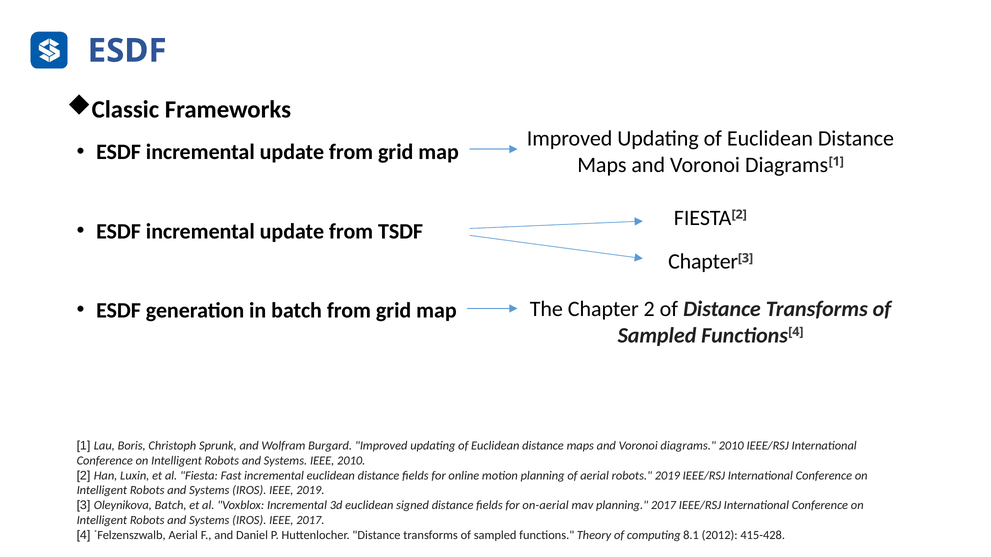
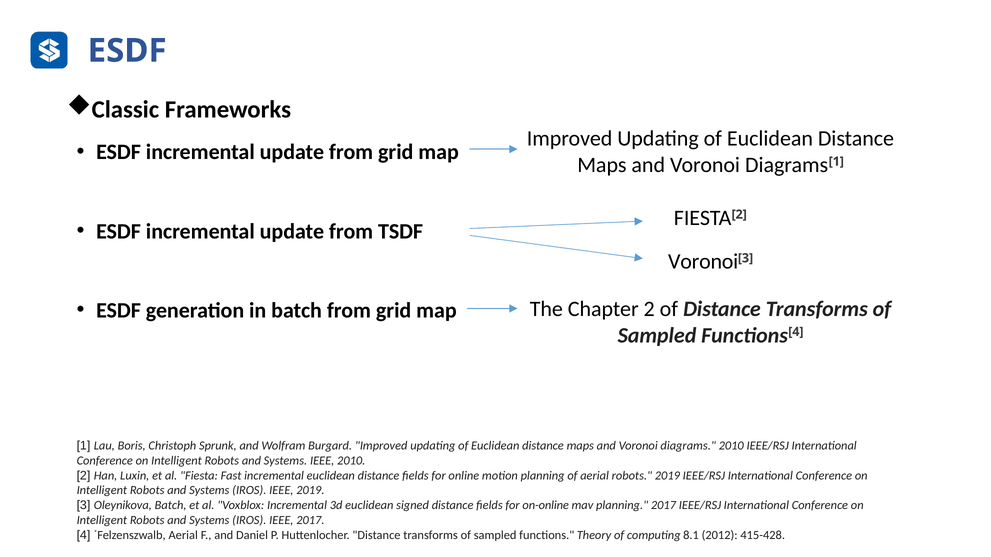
Chapter at (703, 262): Chapter -> Voronoi
on-aerial: on-aerial -> on-online
